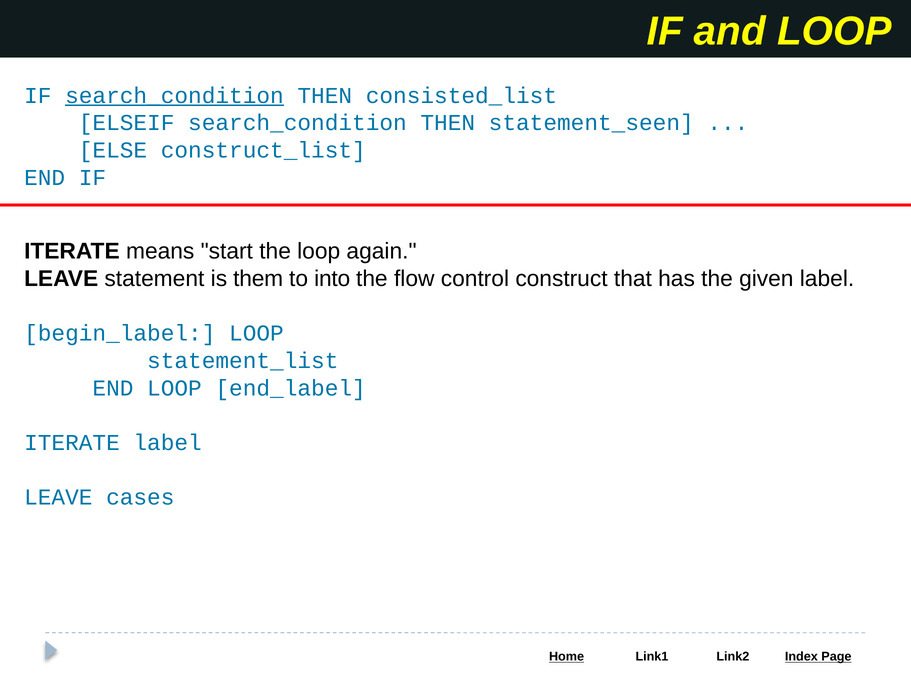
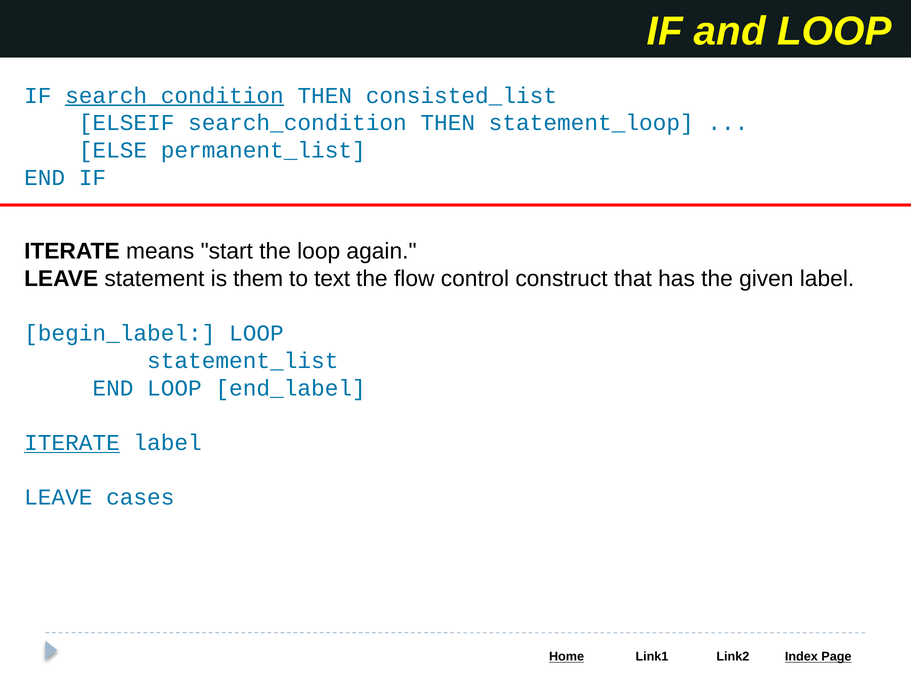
statement_seen: statement_seen -> statement_loop
construct_list: construct_list -> permanent_list
into: into -> text
ITERATE at (72, 443) underline: none -> present
